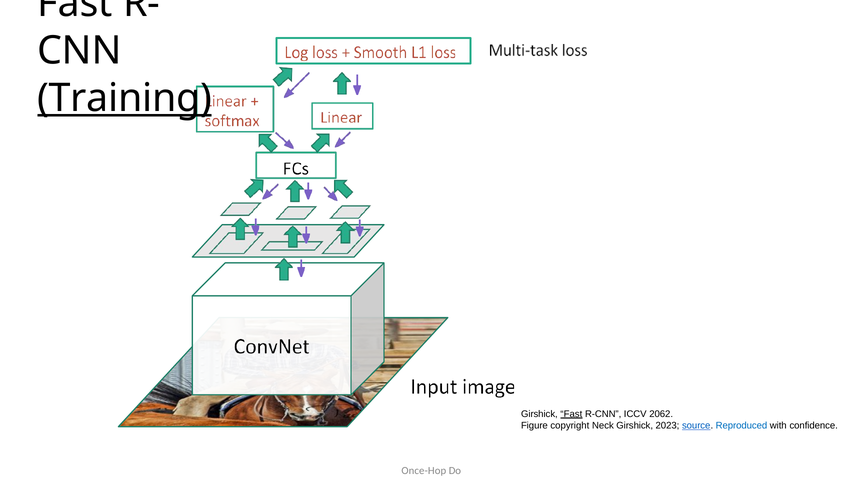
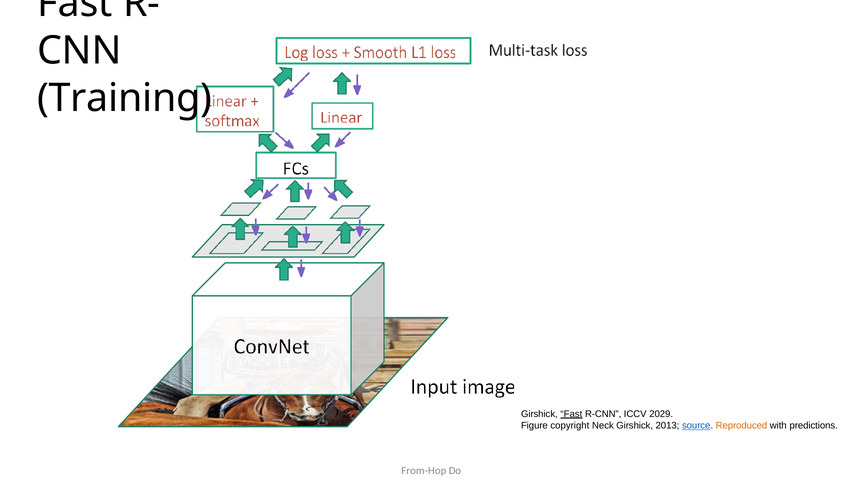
Training underline: present -> none
2062: 2062 -> 2029
2023: 2023 -> 2013
Reproduced colour: blue -> orange
confidence: confidence -> predictions
Once-Hop: Once-Hop -> From-Hop
